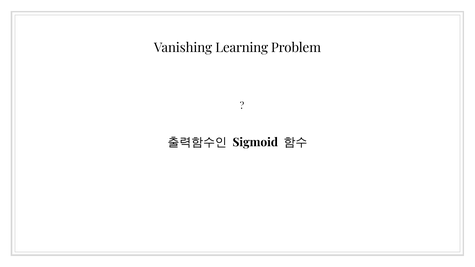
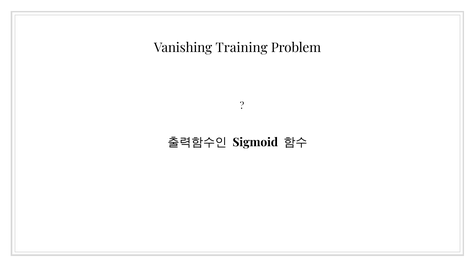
Learning: Learning -> Training
